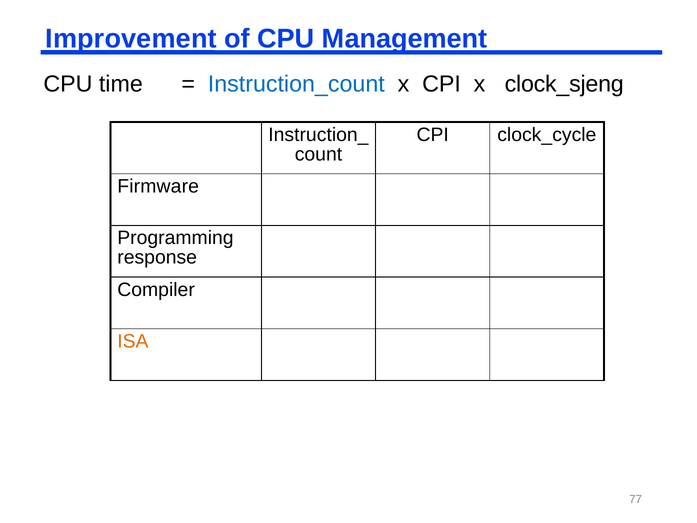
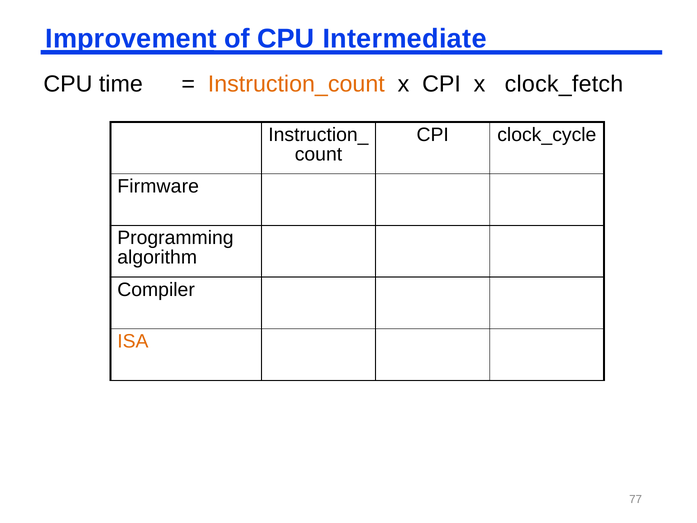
Management: Management -> Intermediate
Instruction_count colour: blue -> orange
clock_sjeng: clock_sjeng -> clock_fetch
response: response -> algorithm
